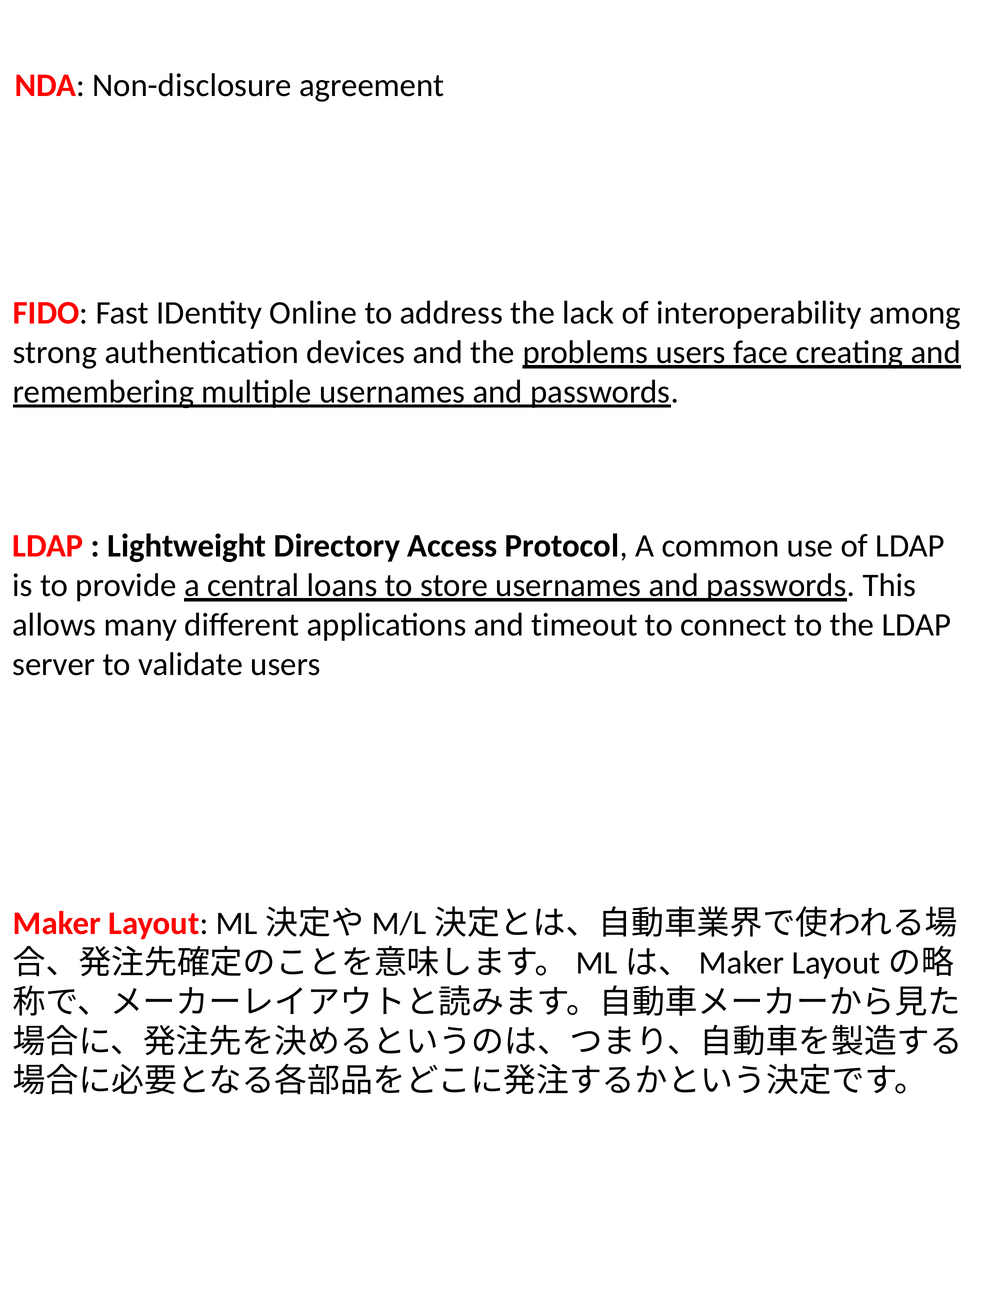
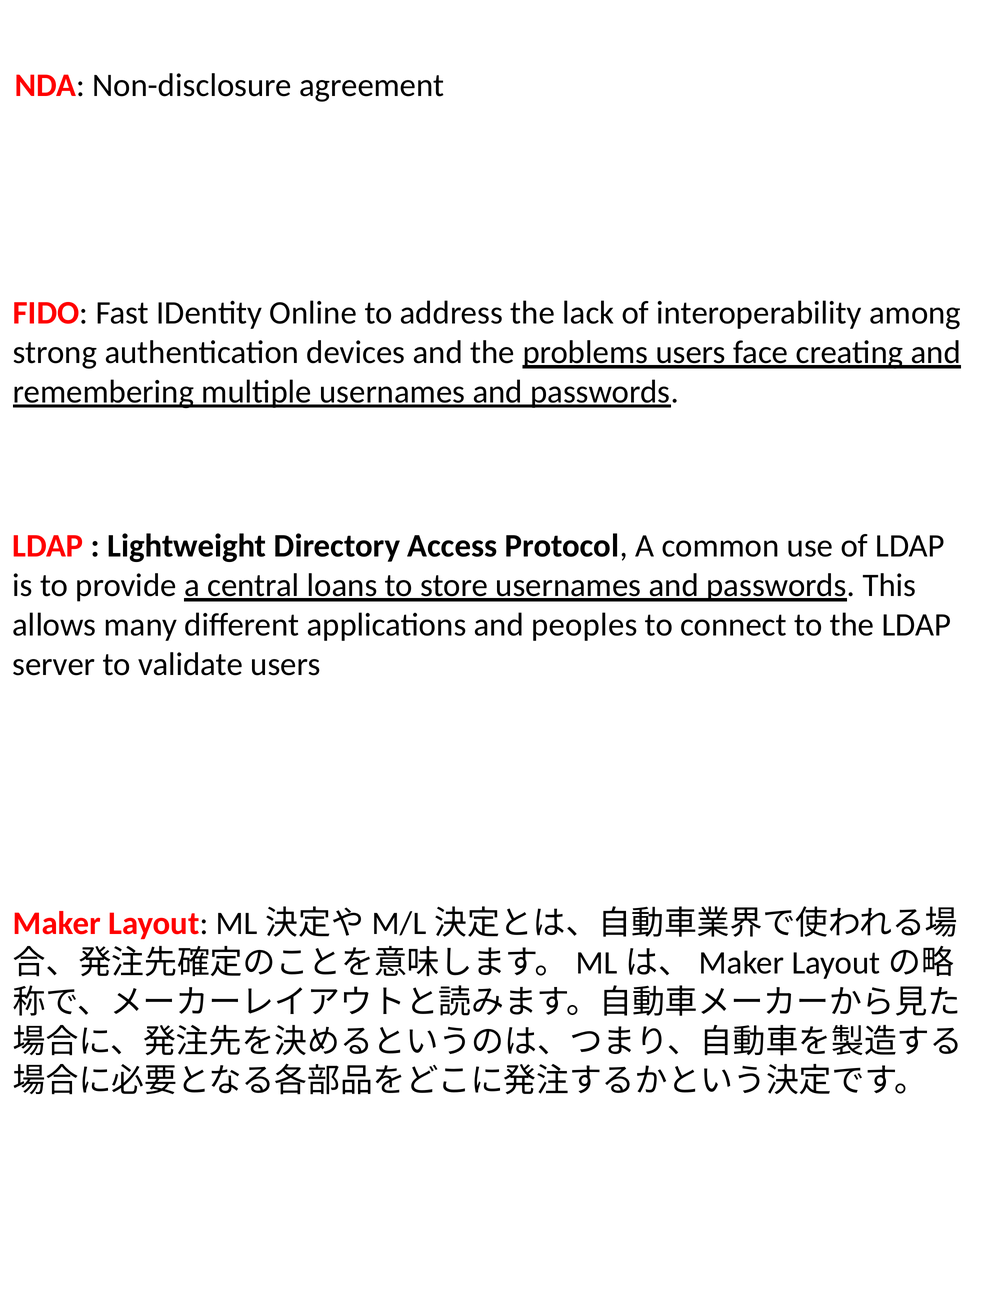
timeout: timeout -> peoples
